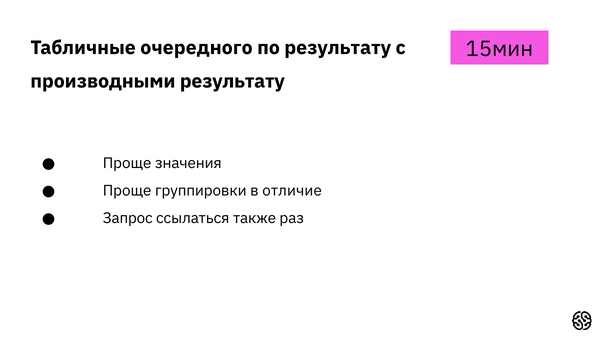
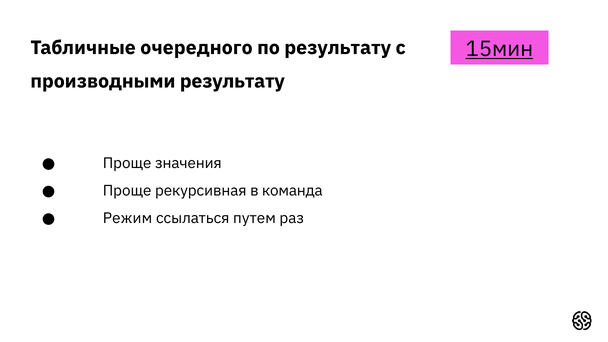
15мин underline: none -> present
группировки: группировки -> рекурсивная
отличие: отличие -> команда
Запрос: Запрос -> Режим
также: также -> путем
